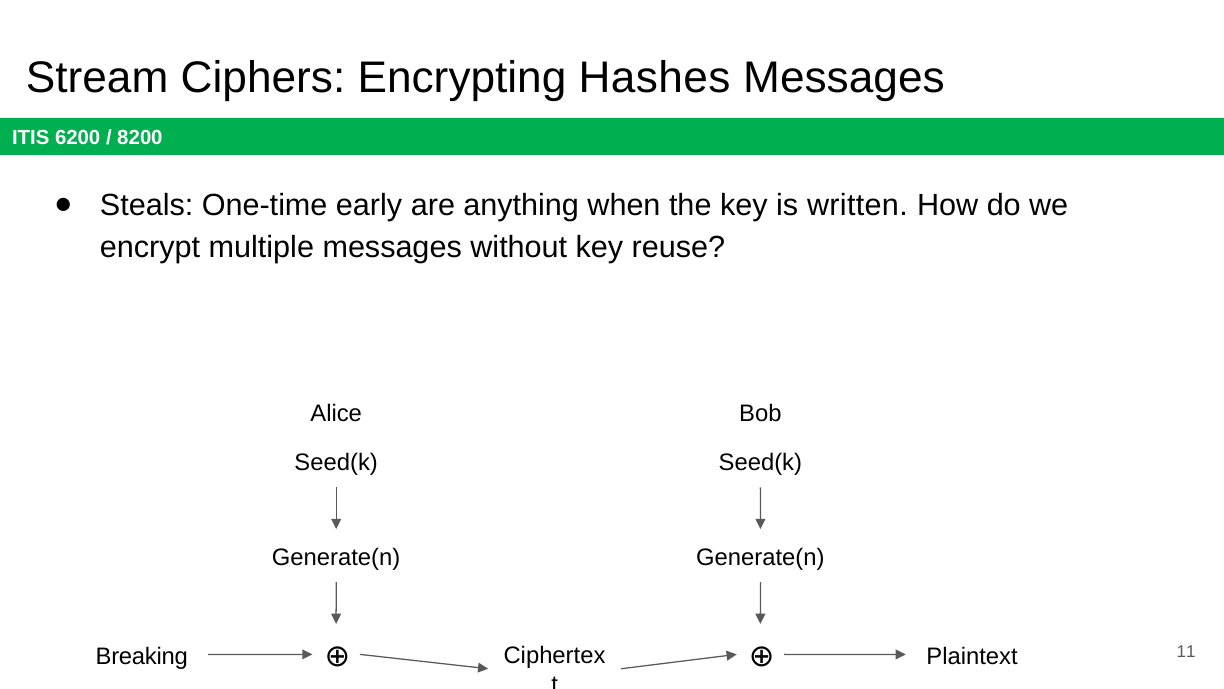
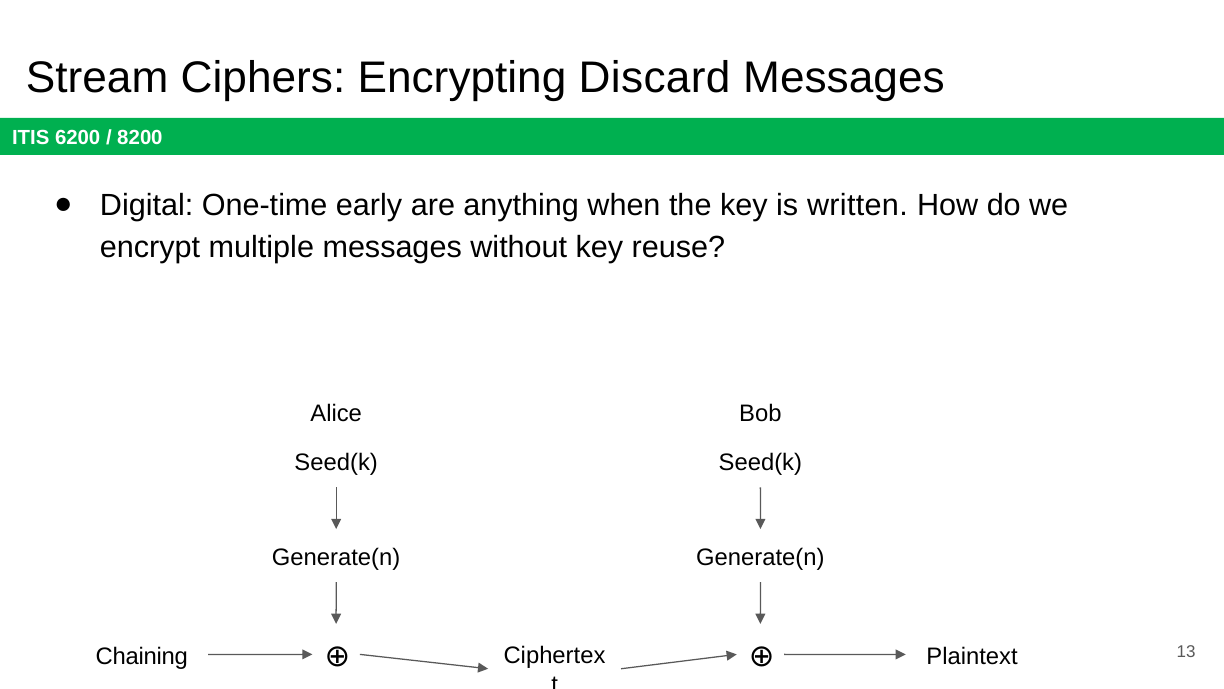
Hashes: Hashes -> Discard
Steals: Steals -> Digital
Breaking: Breaking -> Chaining
11: 11 -> 13
